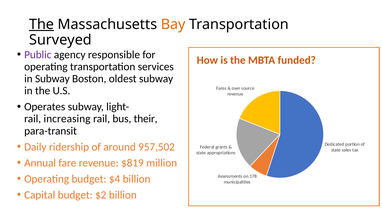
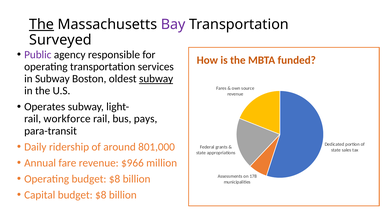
Bay colour: orange -> purple
subway at (156, 79) underline: none -> present
increasing: increasing -> workforce
their: their -> pays
957,502: 957,502 -> 801,000
$819: $819 -> $966
Operating budget $4: $4 -> $8
Capital budget $2: $2 -> $8
